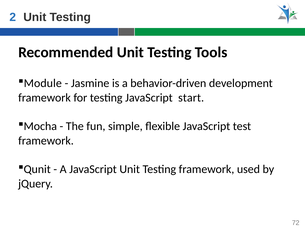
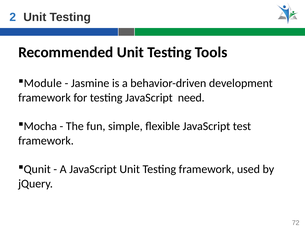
start: start -> need
